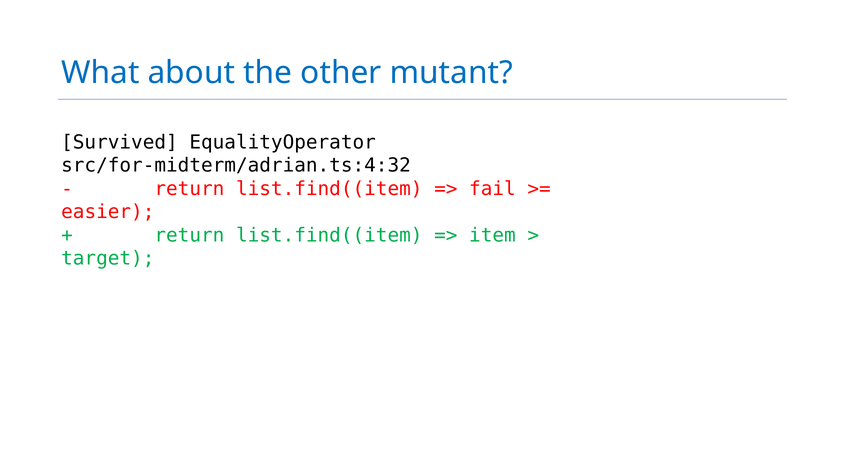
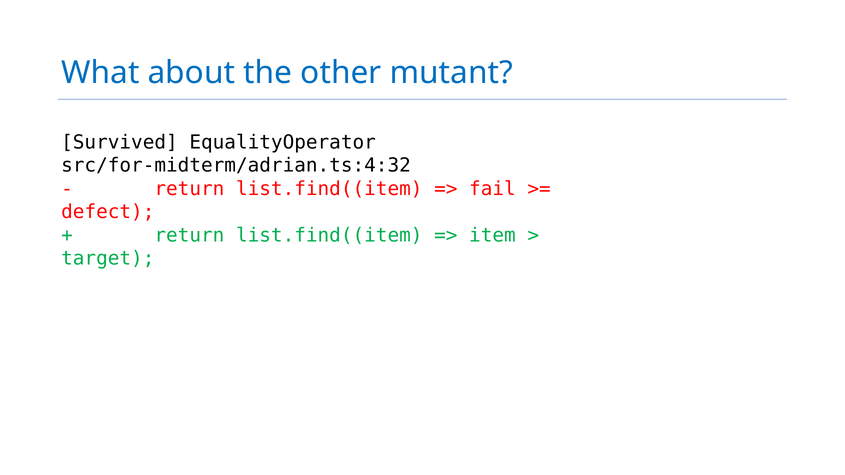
easier: easier -> defect
